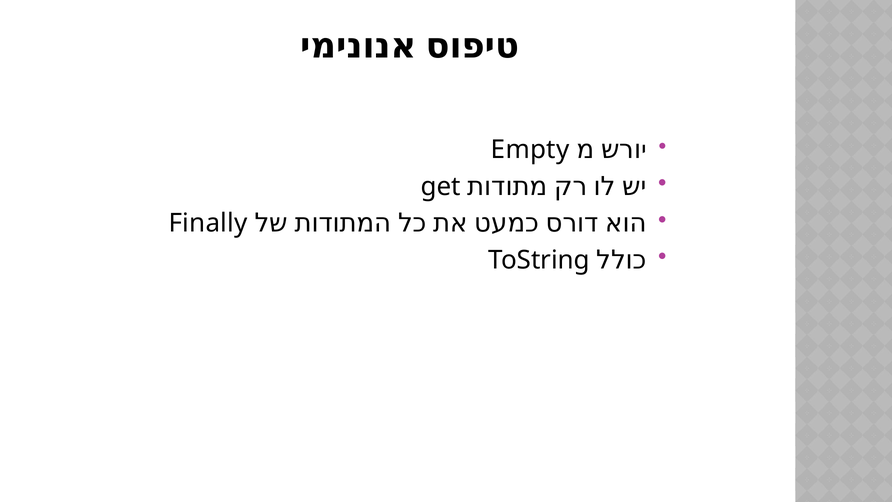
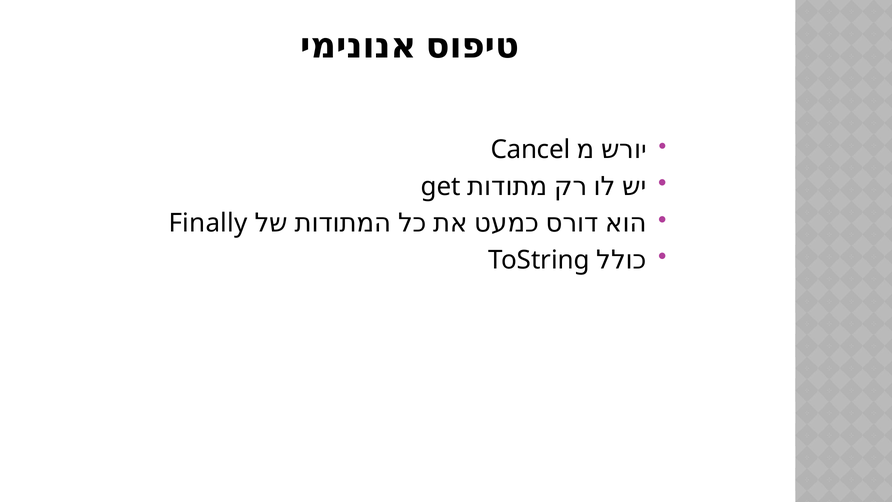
Empty: Empty -> Cancel
